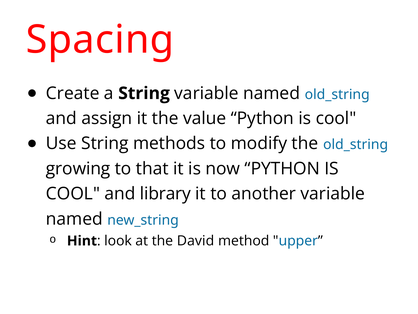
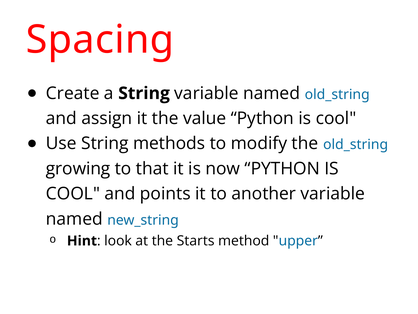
library: library -> points
David: David -> Starts
